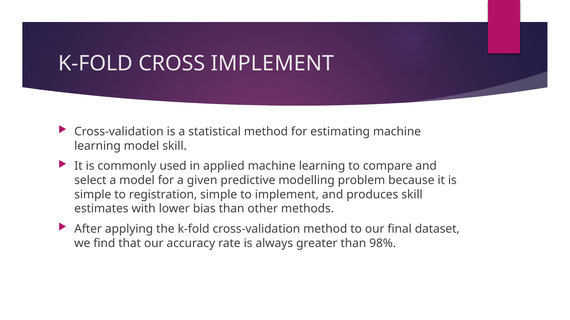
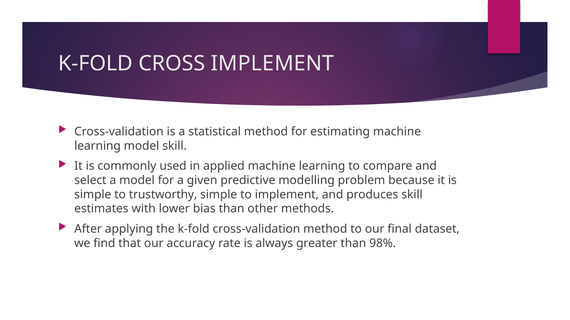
registration: registration -> trustworthy
